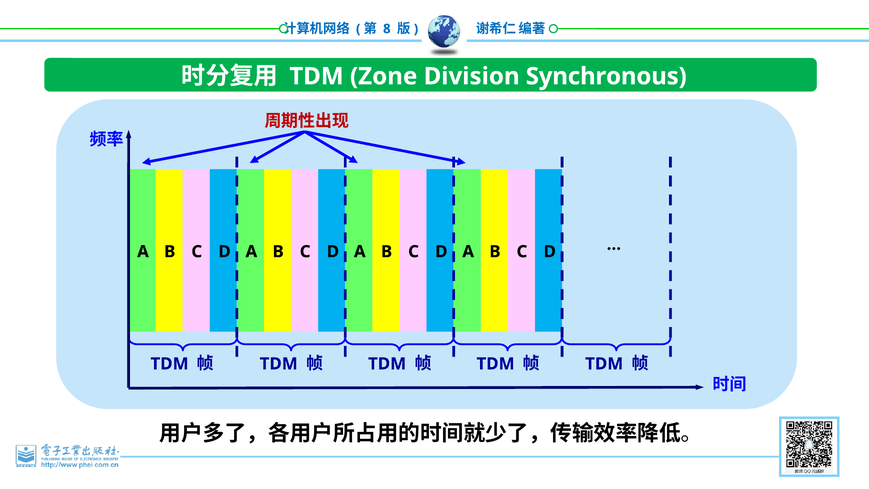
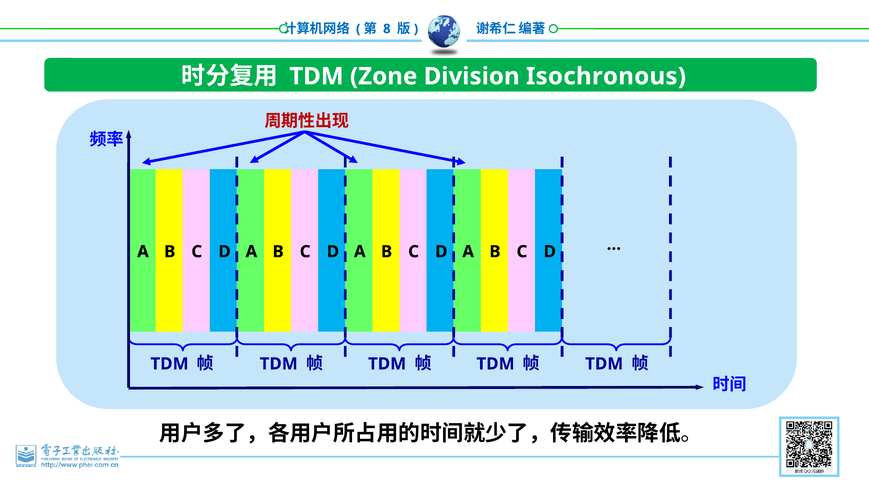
Synchronous: Synchronous -> Isochronous
